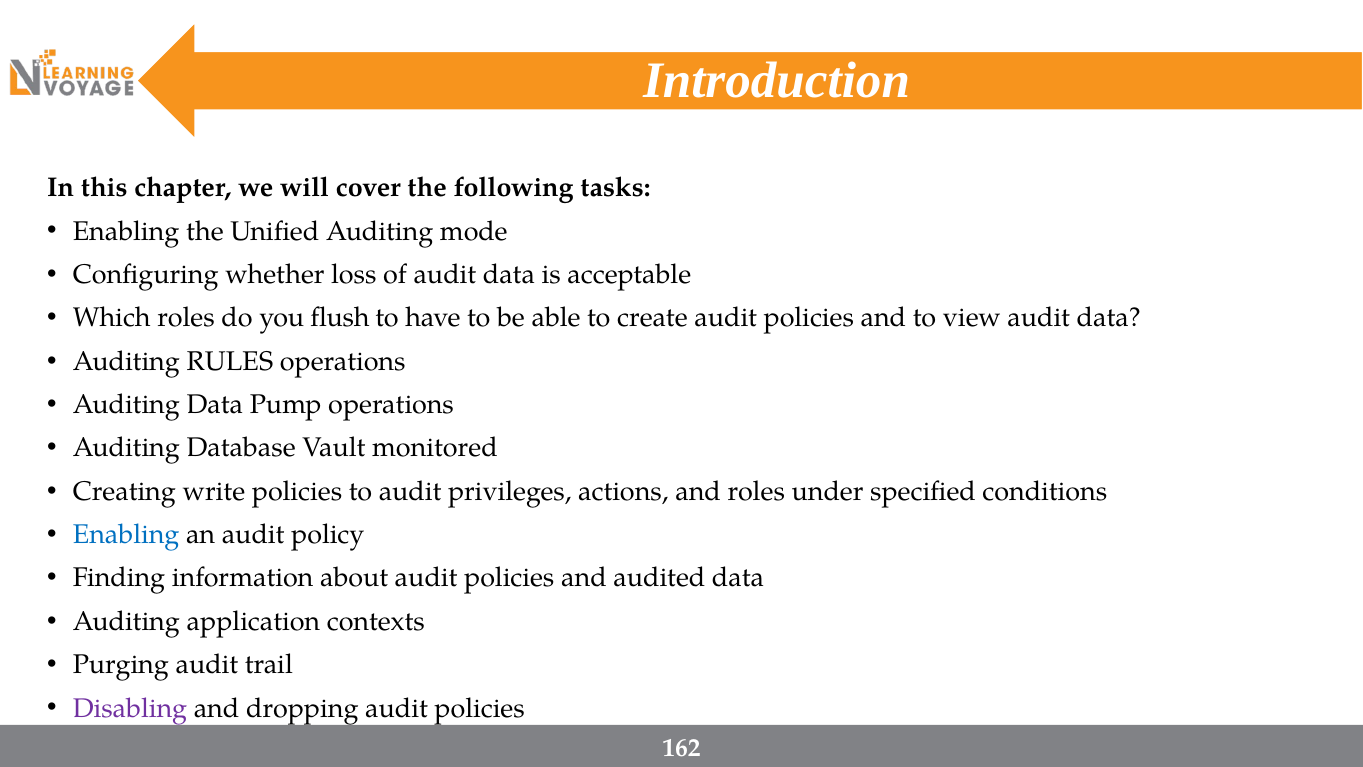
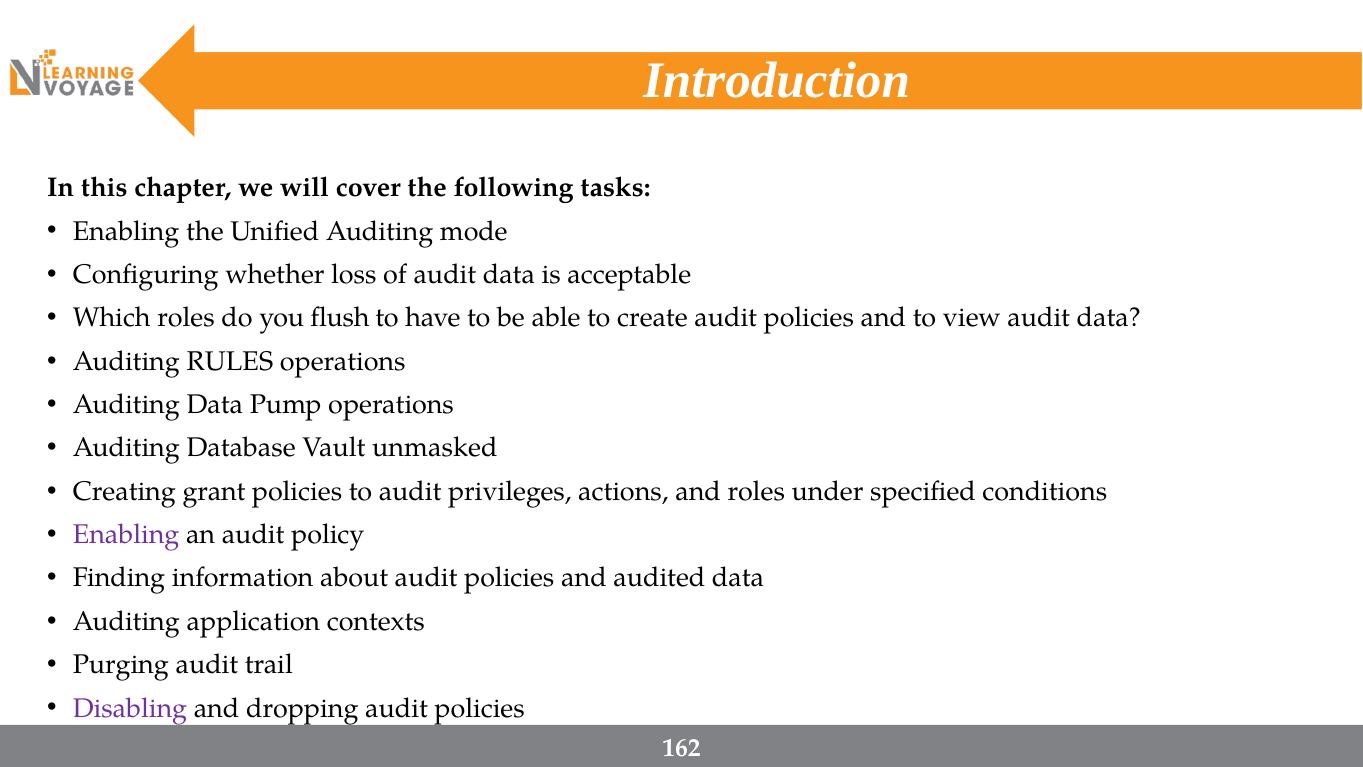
monitored: monitored -> unmasked
write: write -> grant
Enabling at (126, 534) colour: blue -> purple
